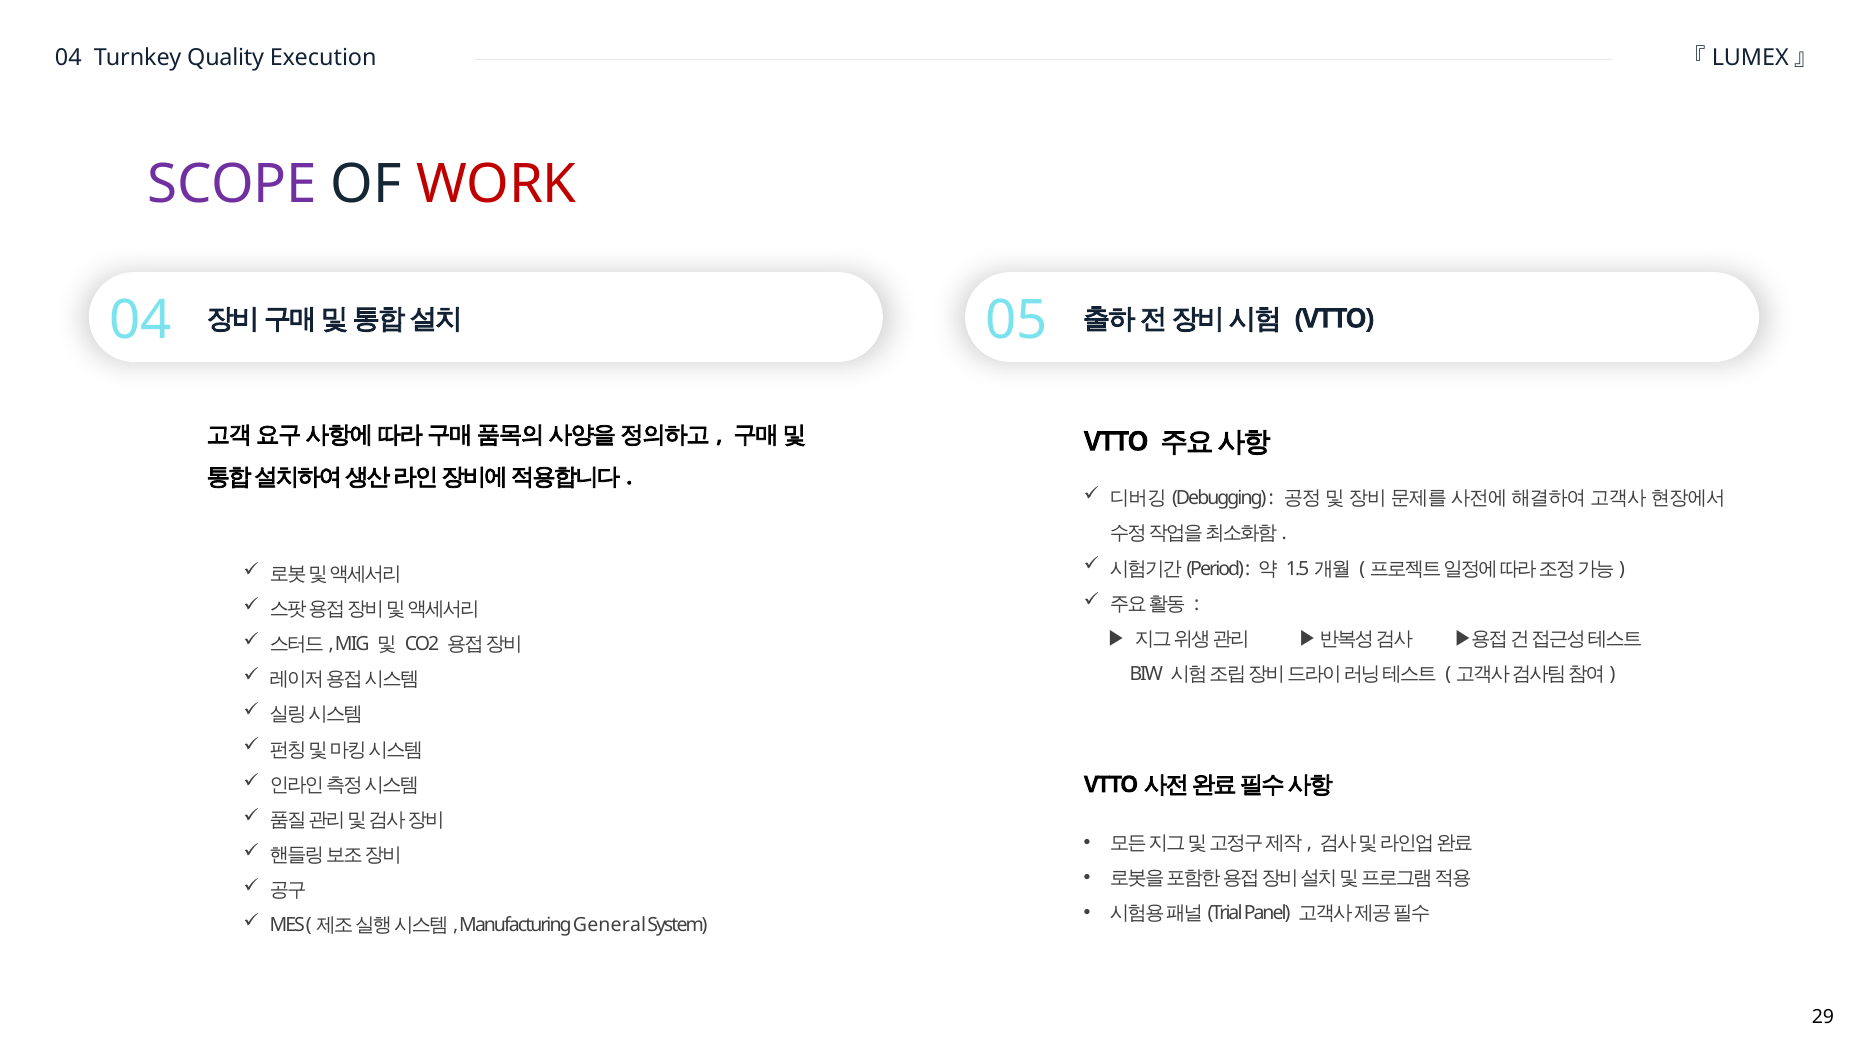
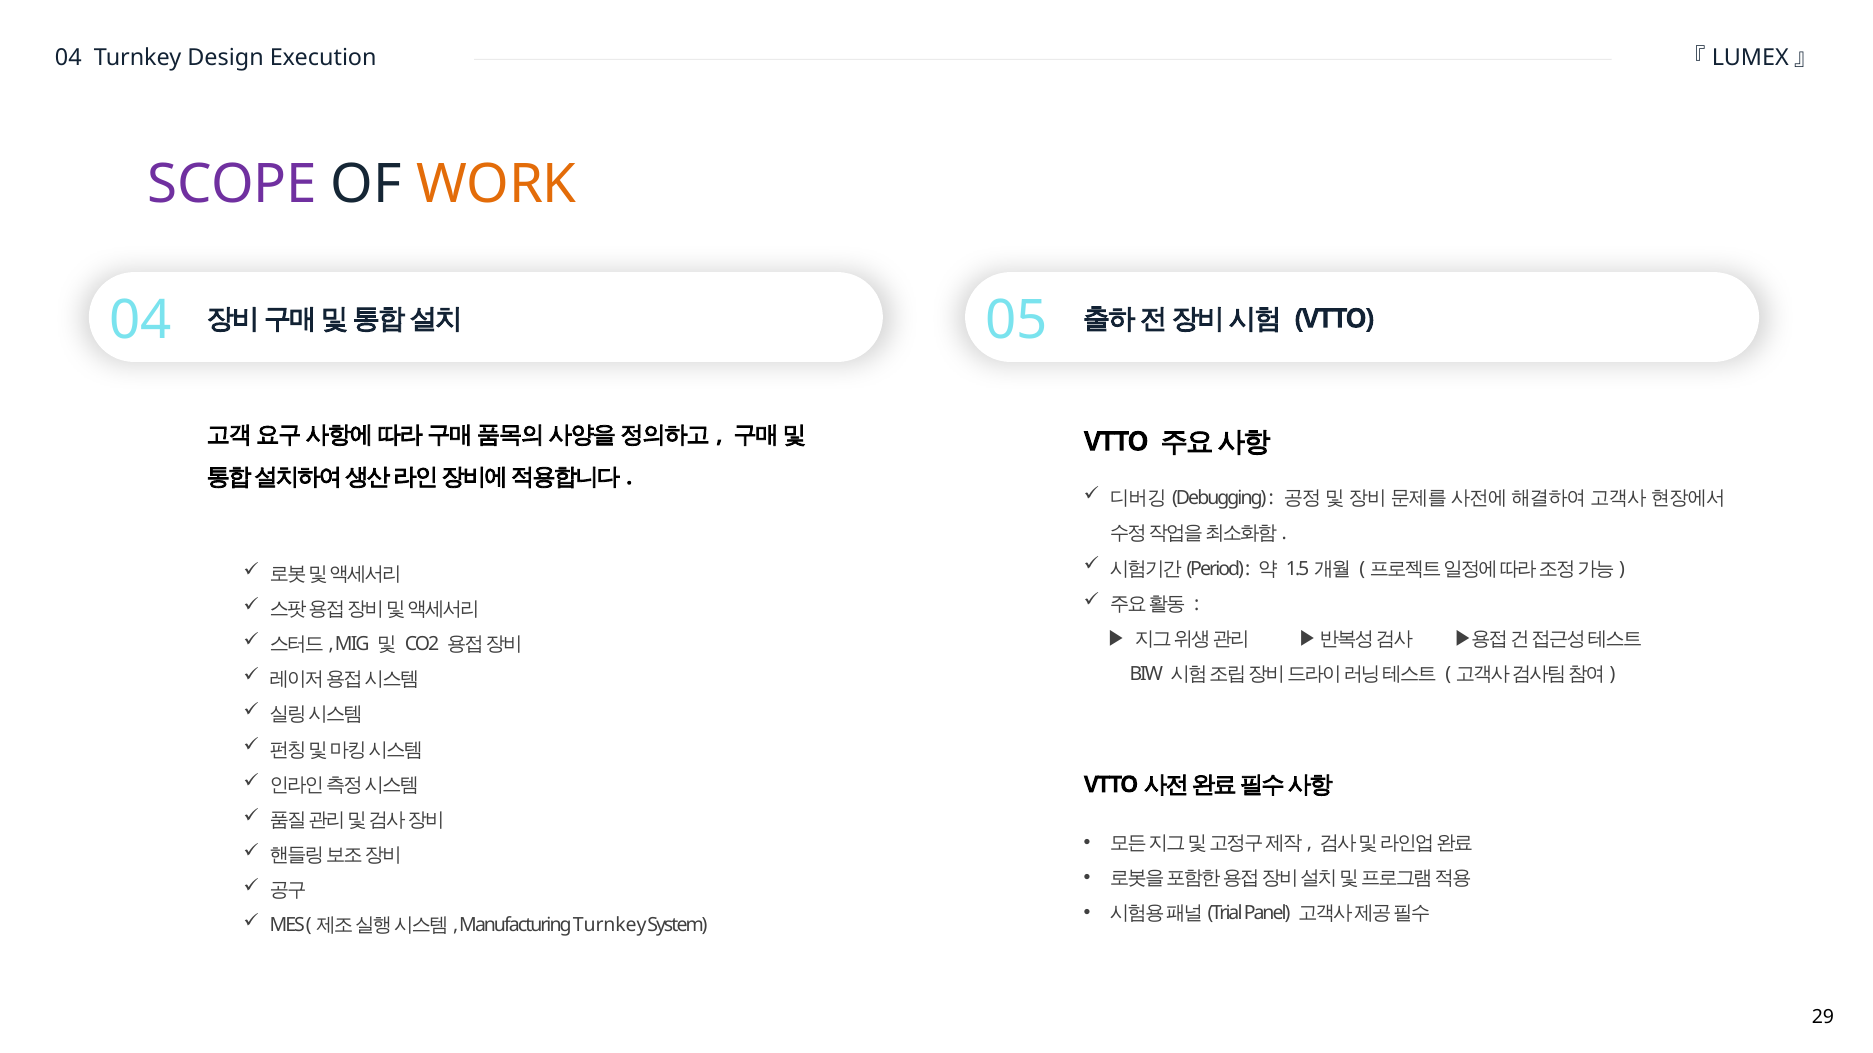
Quality: Quality -> Design
WORK colour: red -> orange
Manufacturing General: General -> Turnkey
